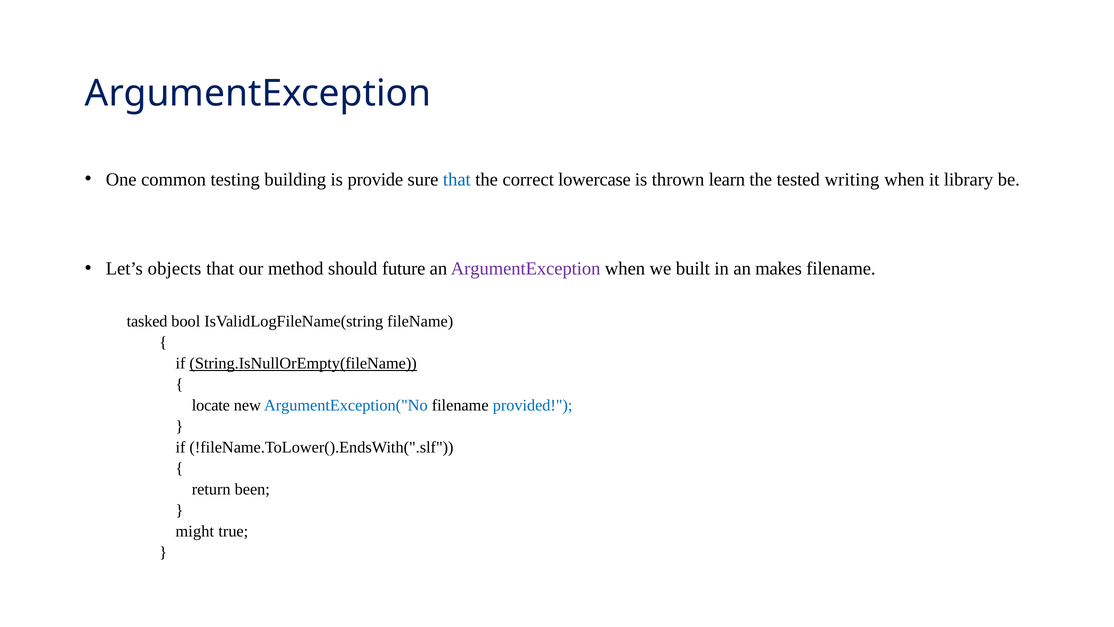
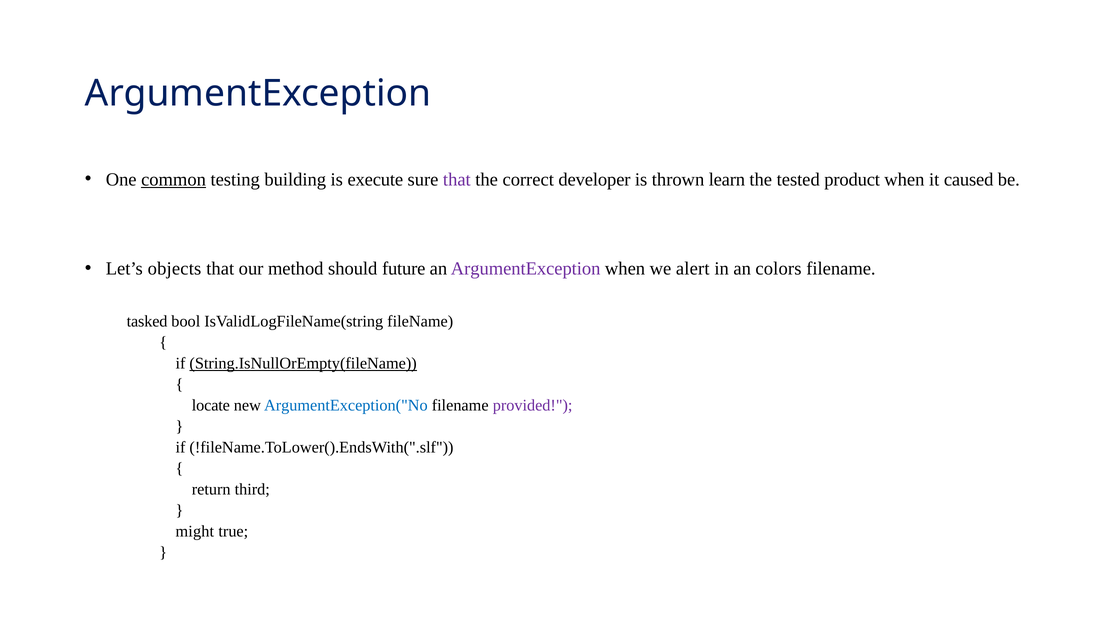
common underline: none -> present
provide: provide -> execute
that at (457, 179) colour: blue -> purple
lowercase: lowercase -> developer
writing: writing -> product
library: library -> caused
built: built -> alert
makes: makes -> colors
provided colour: blue -> purple
been: been -> third
